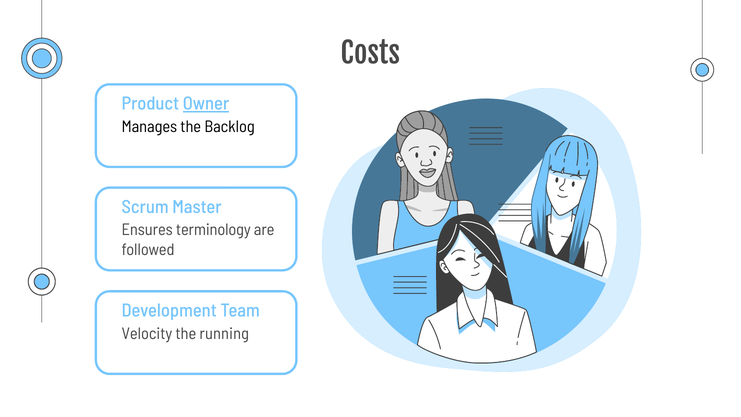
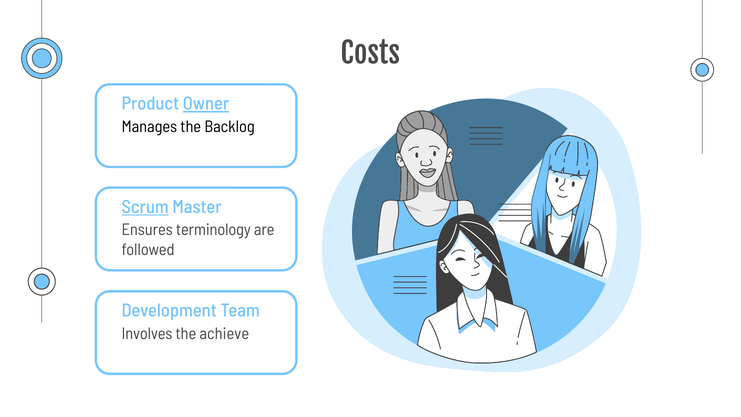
Scrum underline: none -> present
Velocity: Velocity -> Involves
running: running -> achieve
